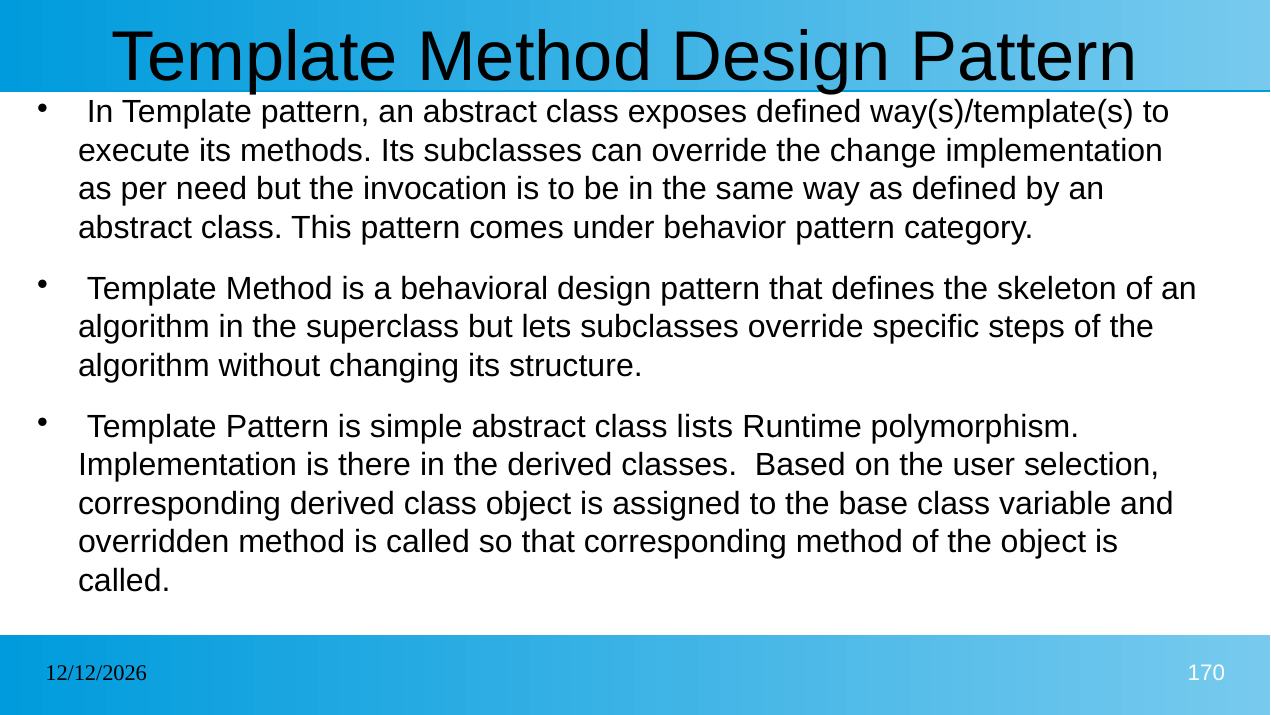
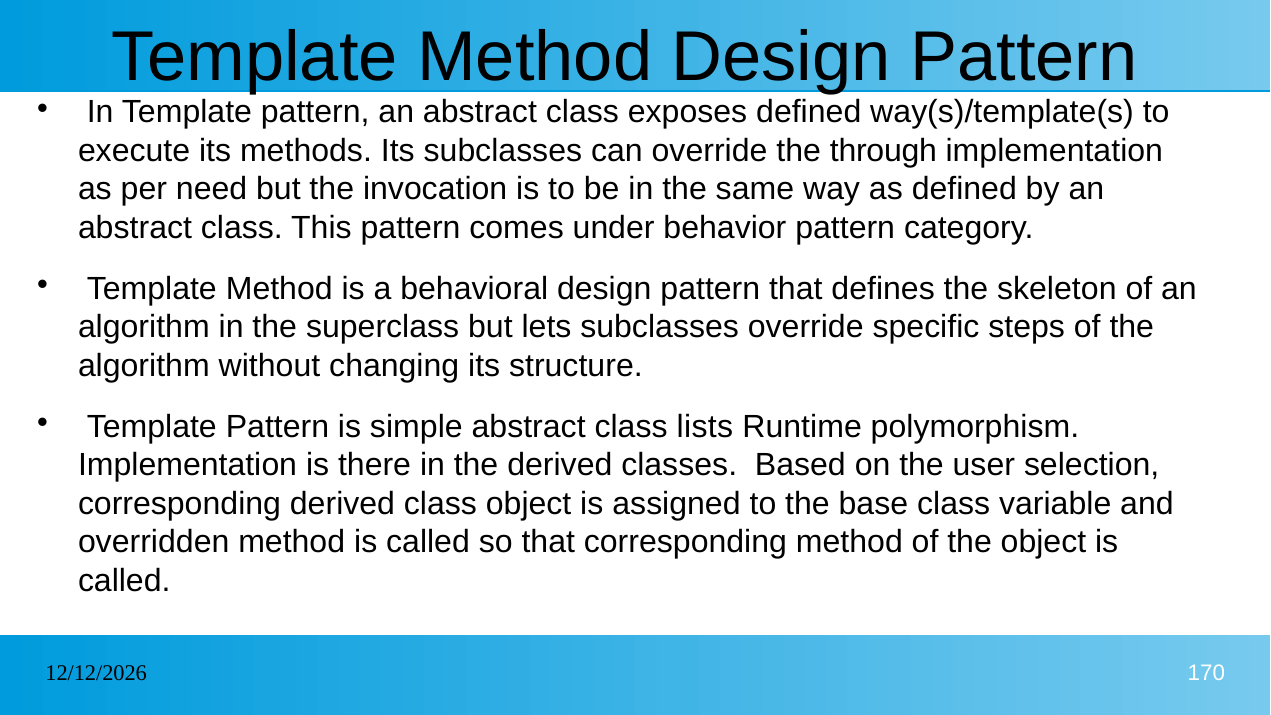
change: change -> through
